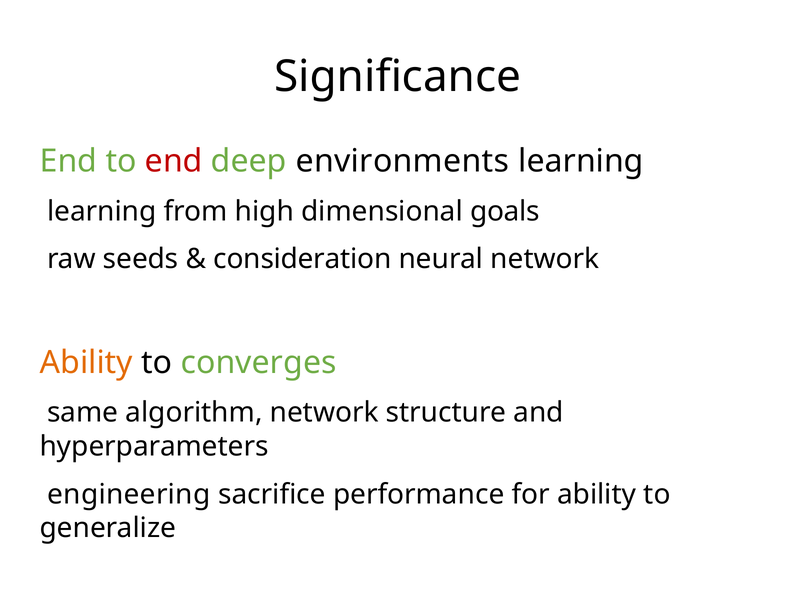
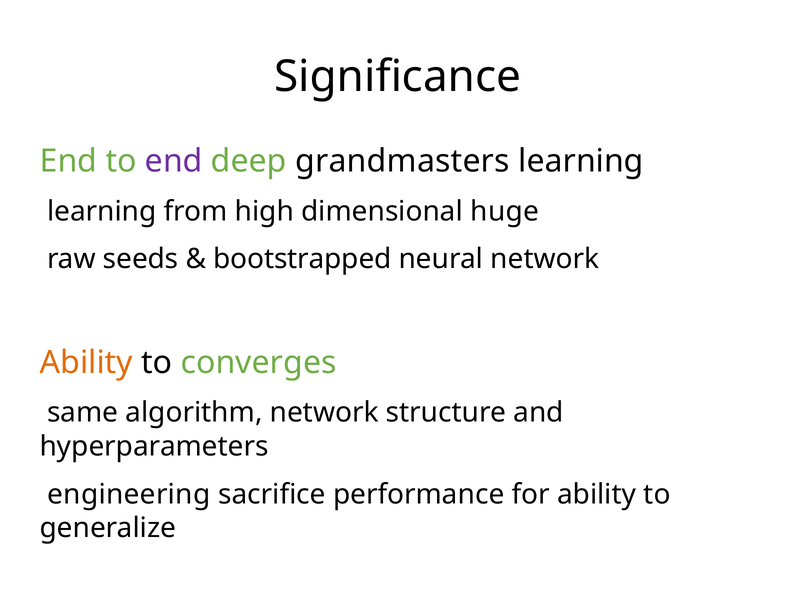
end at (174, 161) colour: red -> purple
environments: environments -> grandmasters
goals: goals -> huge
consideration: consideration -> bootstrapped
